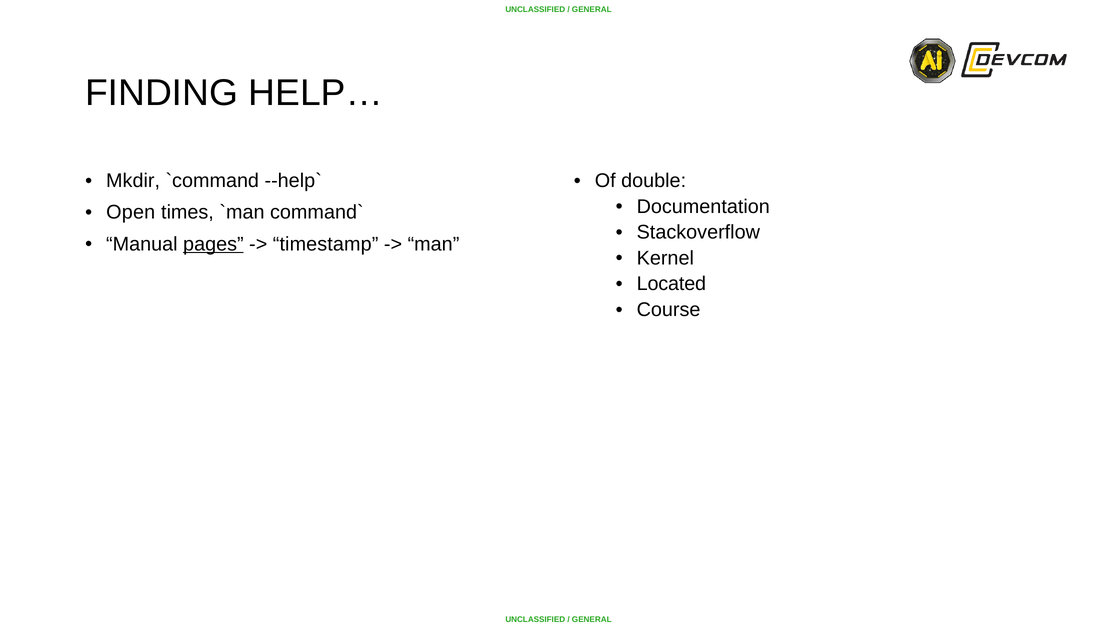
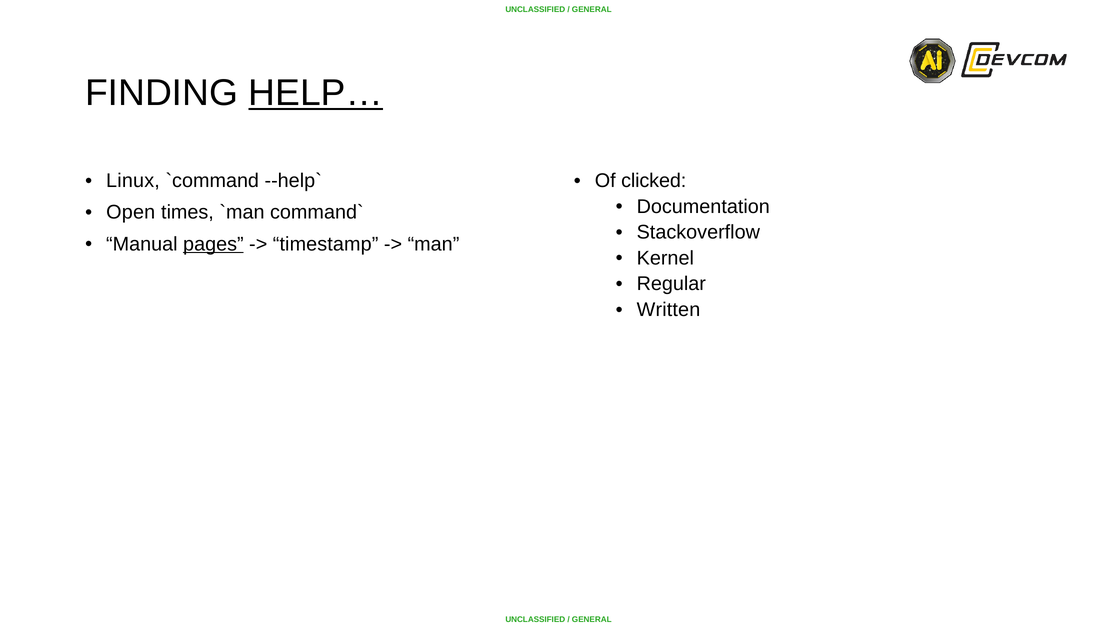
HELP… underline: none -> present
Mkdir: Mkdir -> Linux
double: double -> clicked
Located: Located -> Regular
Course: Course -> Written
